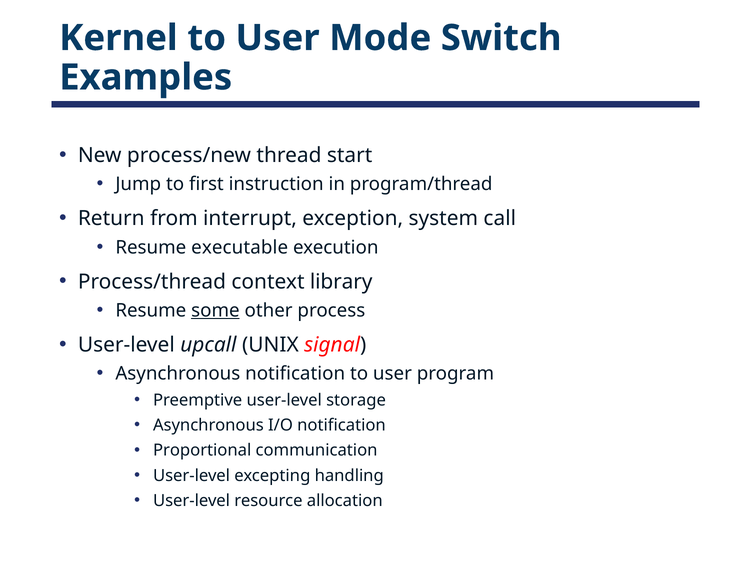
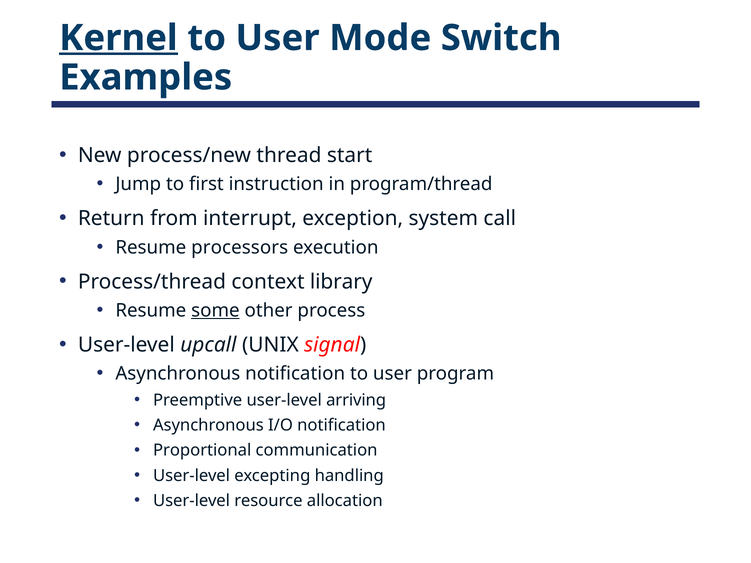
Kernel underline: none -> present
executable: executable -> processors
storage: storage -> arriving
